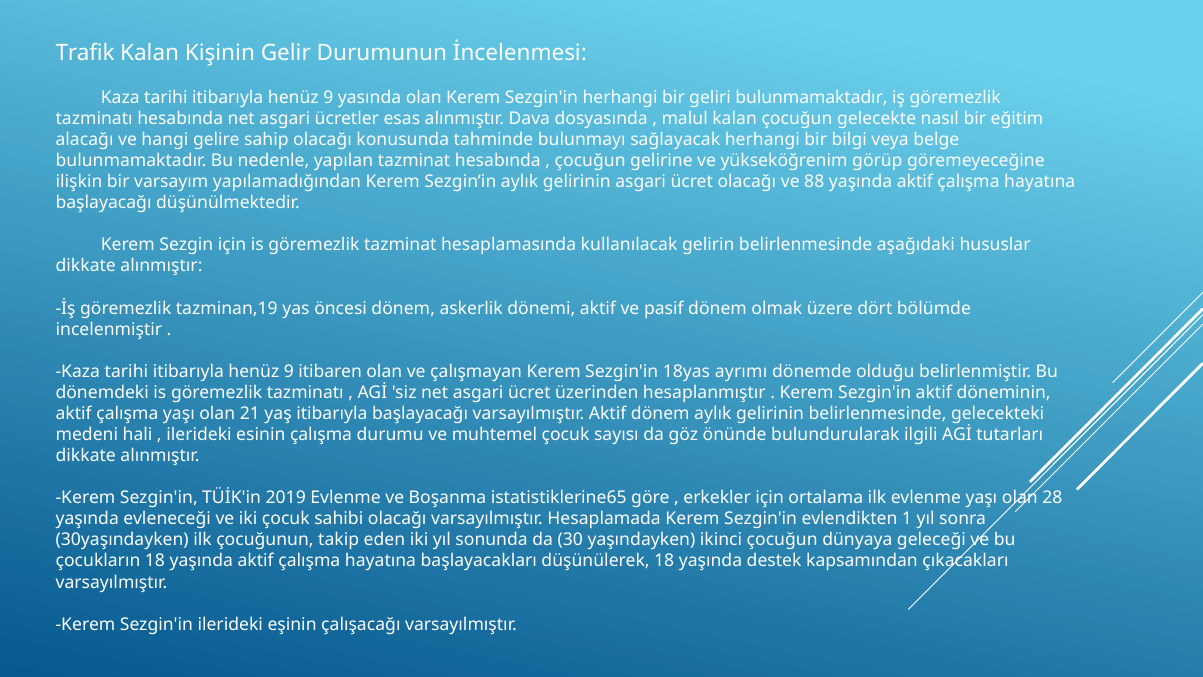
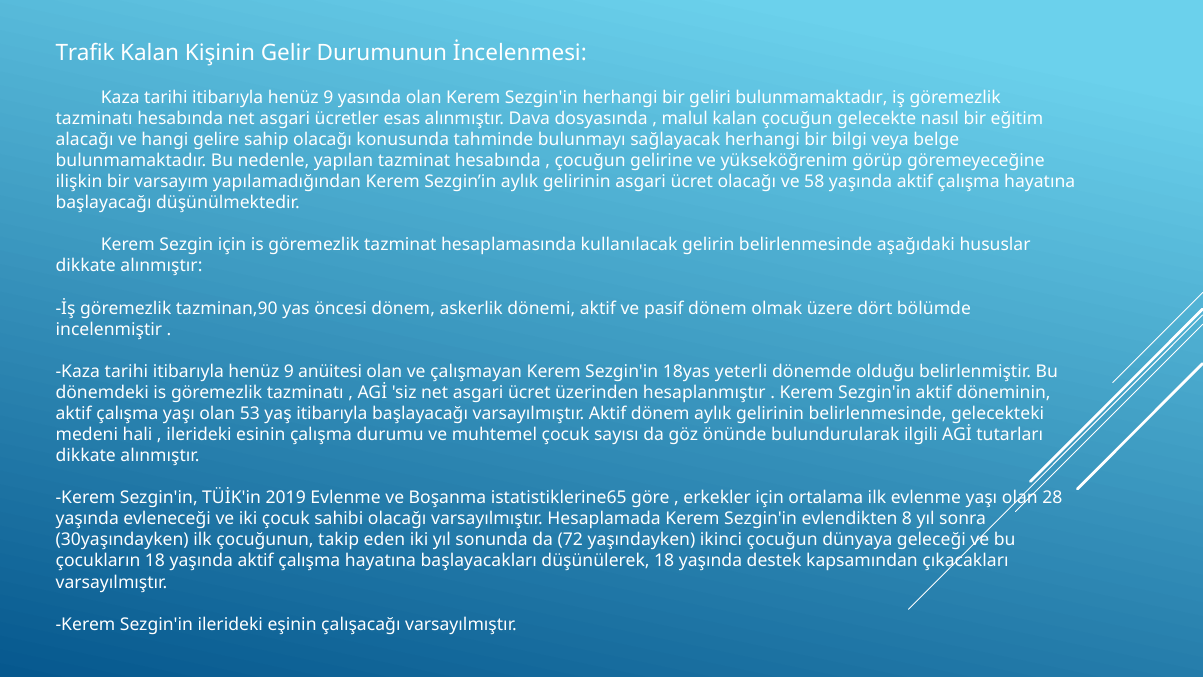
88: 88 -> 58
tazminan,19: tazminan,19 -> tazminan,90
itibaren: itibaren -> anüitesi
ayrımı: ayrımı -> yeterli
21: 21 -> 53
1: 1 -> 8
30: 30 -> 72
